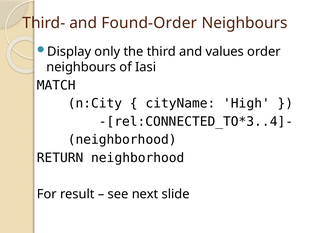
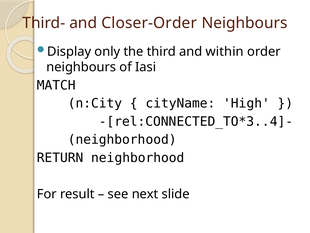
Found-Order: Found-Order -> Closer-Order
values: values -> within
